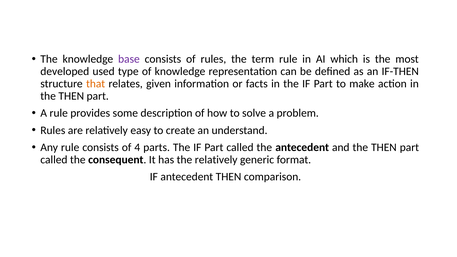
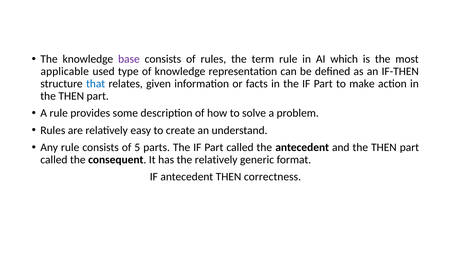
developed: developed -> applicable
that colour: orange -> blue
4: 4 -> 5
comparison: comparison -> correctness
